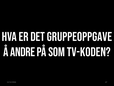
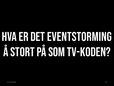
GRUPPEOPPGAVE: GRUPPEOPPGAVE -> EVENTSTORMING
ANDRE: ANDRE -> STORT
